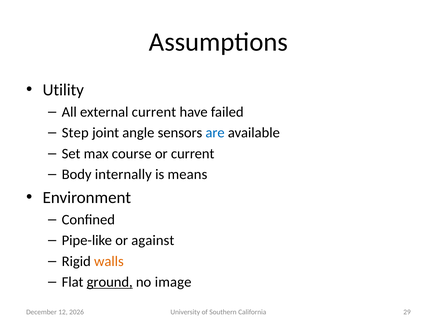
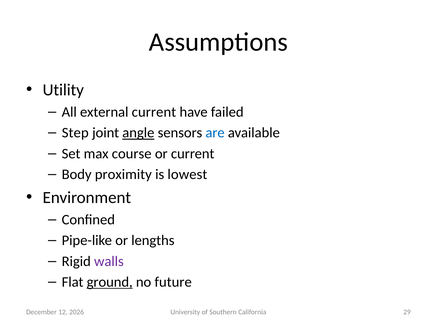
angle underline: none -> present
internally: internally -> proximity
means: means -> lowest
against: against -> lengths
walls colour: orange -> purple
image: image -> future
